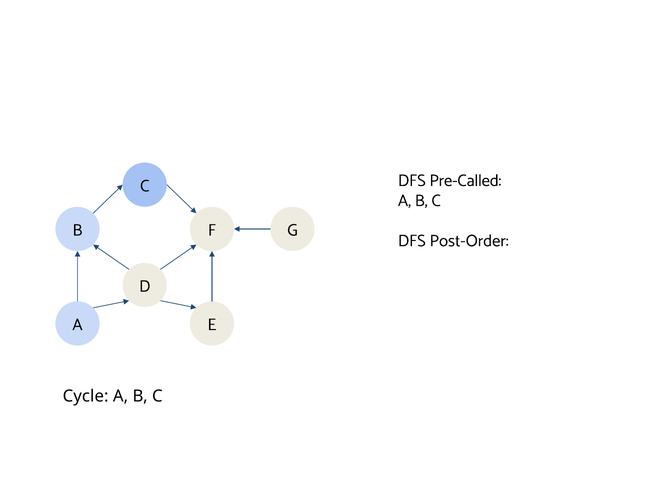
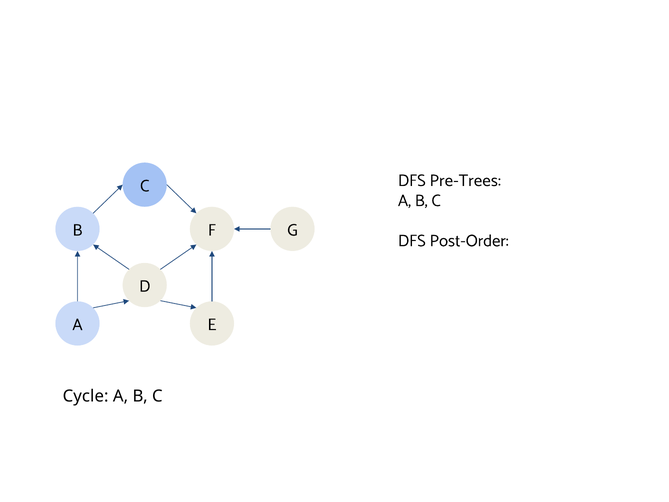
Pre-Called: Pre-Called -> Pre-Trees
